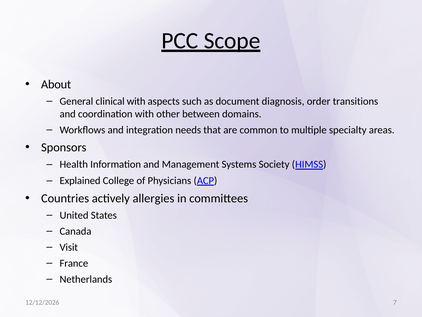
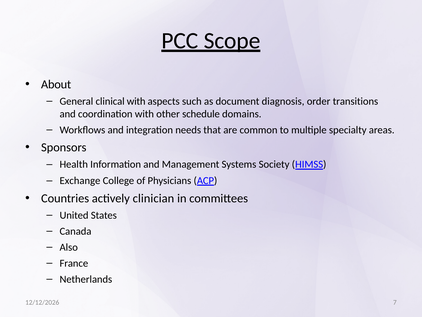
between: between -> schedule
Explained: Explained -> Exchange
allergies: allergies -> clinician
Visit: Visit -> Also
